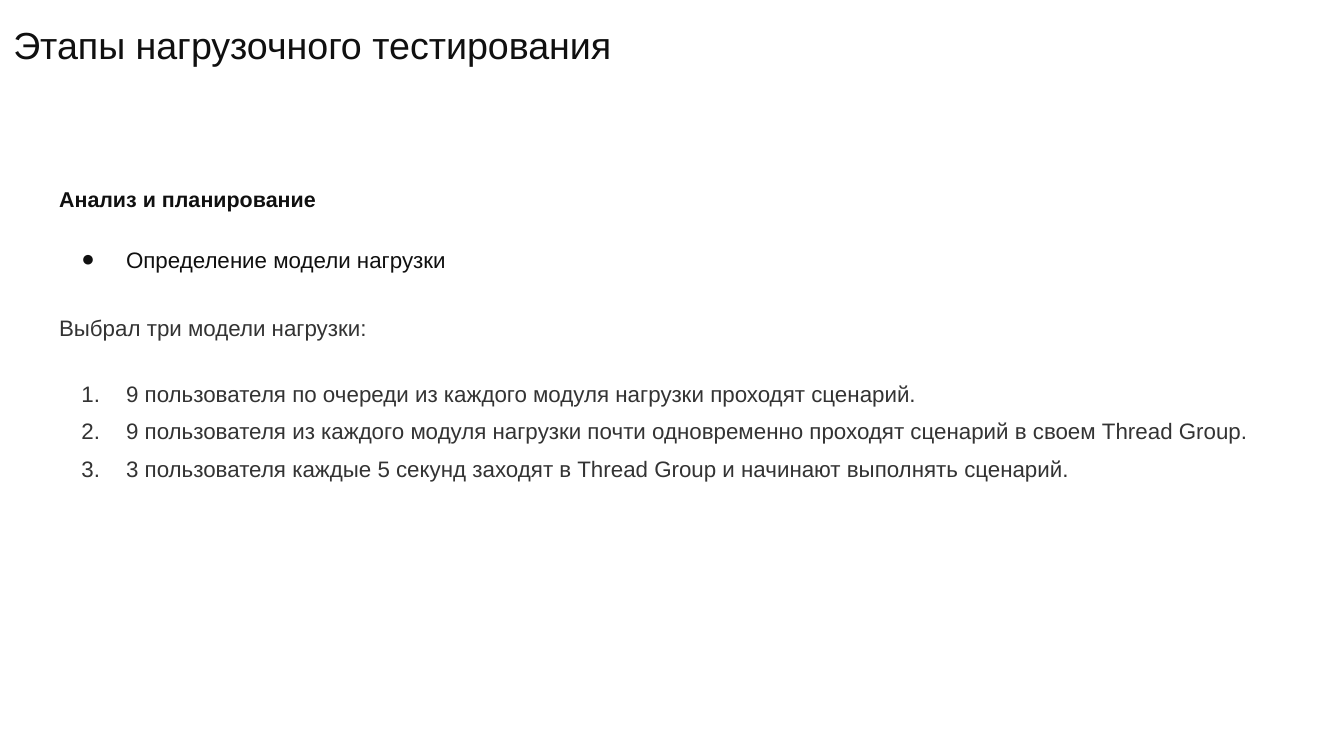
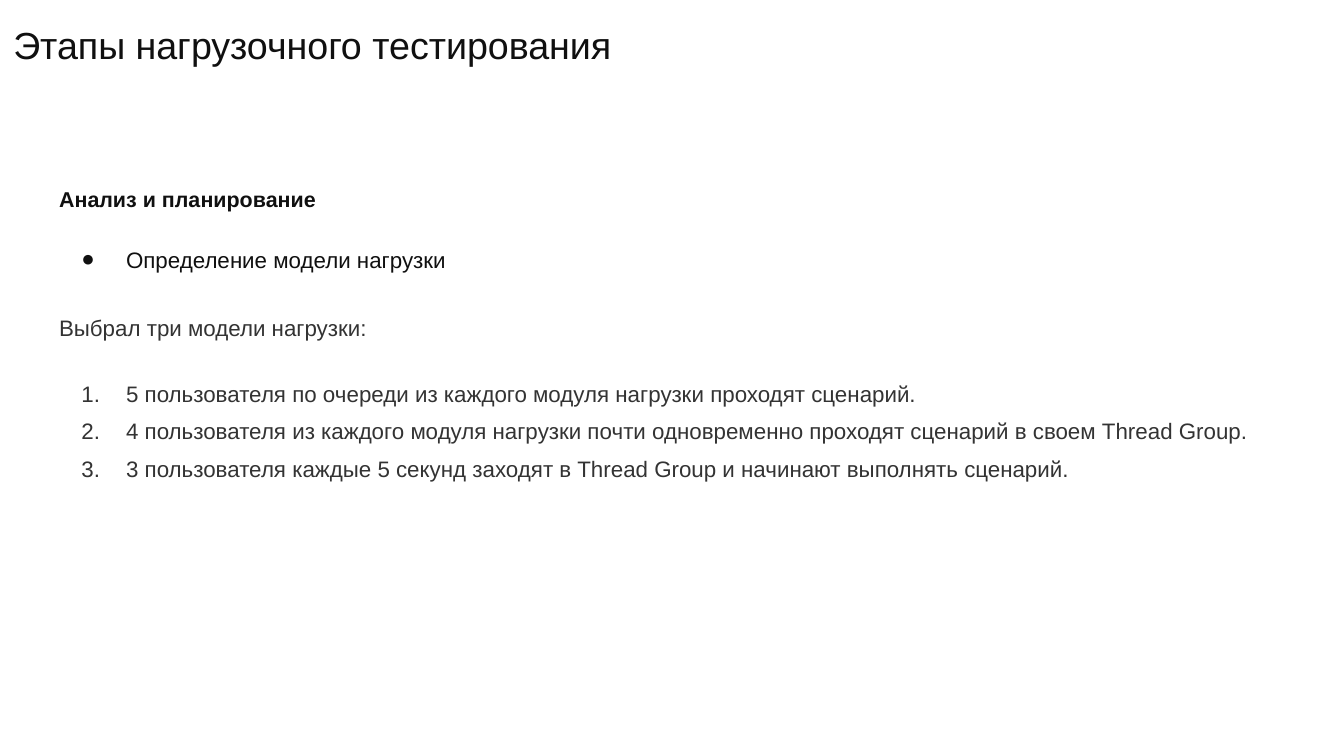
9 at (132, 394): 9 -> 5
9 at (132, 432): 9 -> 4
